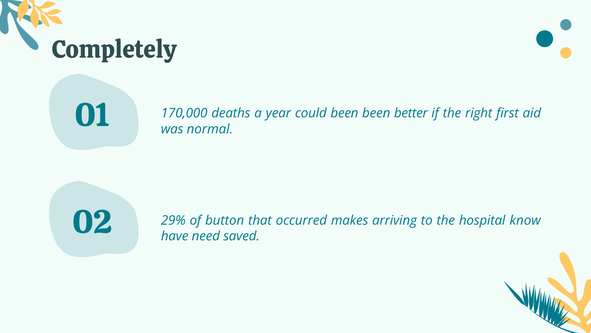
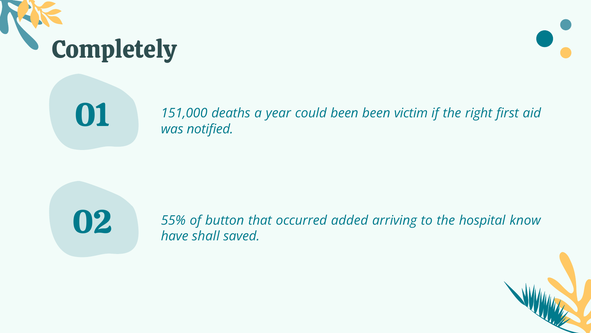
170,000: 170,000 -> 151,000
better: better -> victim
normal: normal -> notified
29%: 29% -> 55%
makes: makes -> added
need: need -> shall
